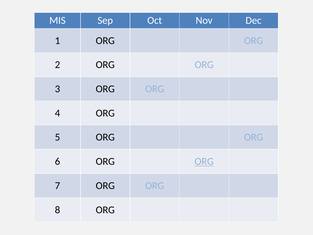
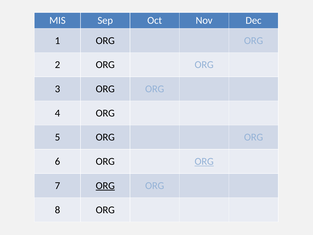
ORG at (105, 185) underline: none -> present
